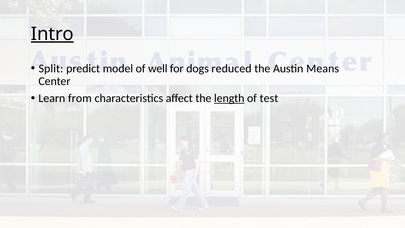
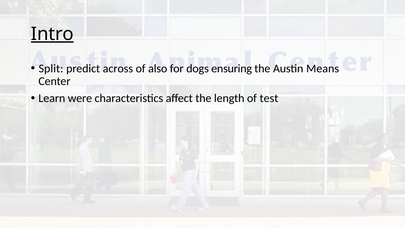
model: model -> across
well: well -> also
reduced: reduced -> ensuring
from: from -> were
length underline: present -> none
